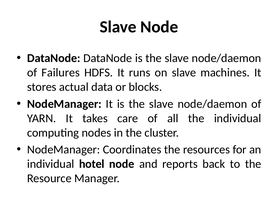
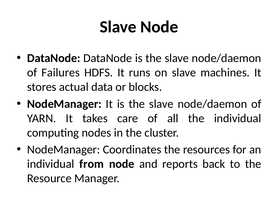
hotel: hotel -> from
